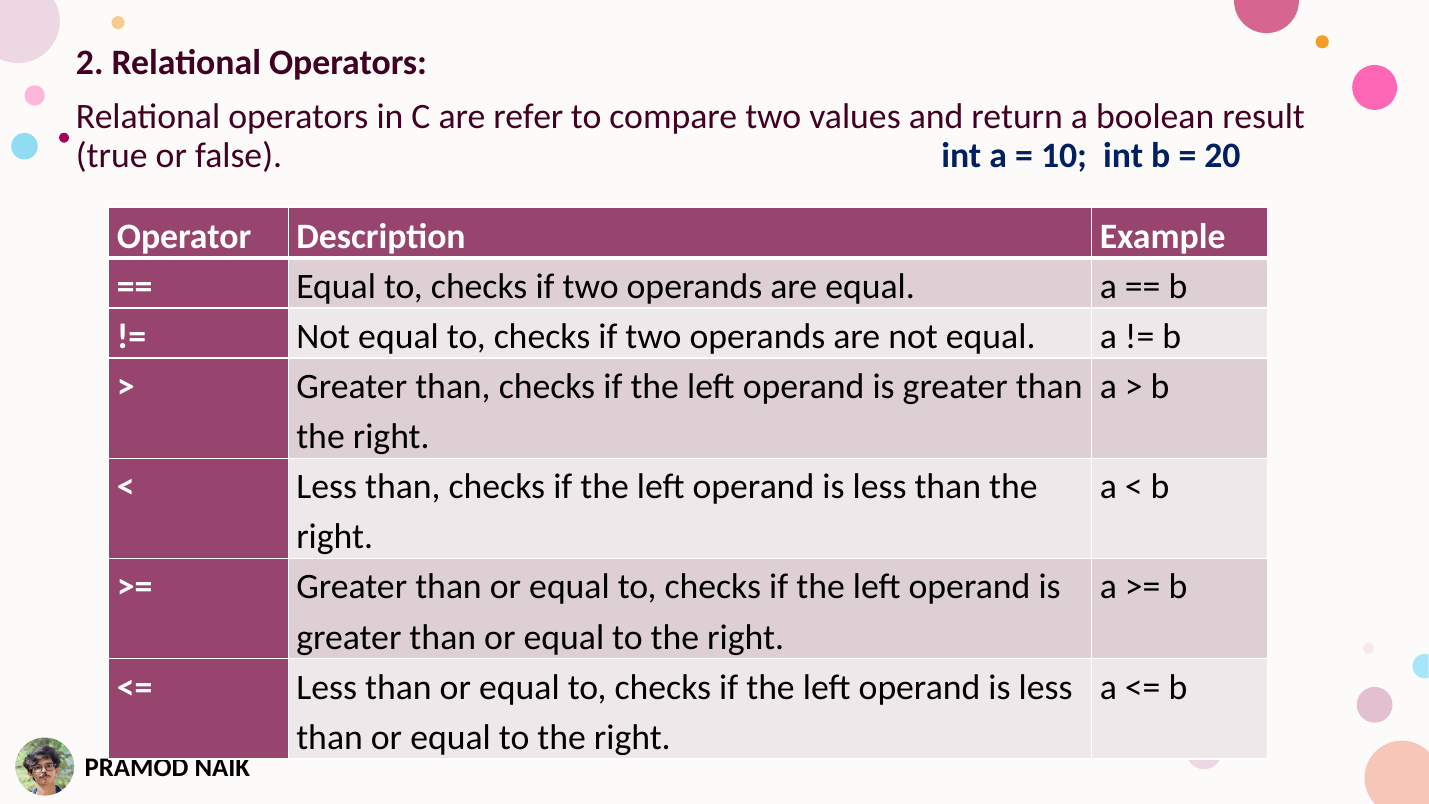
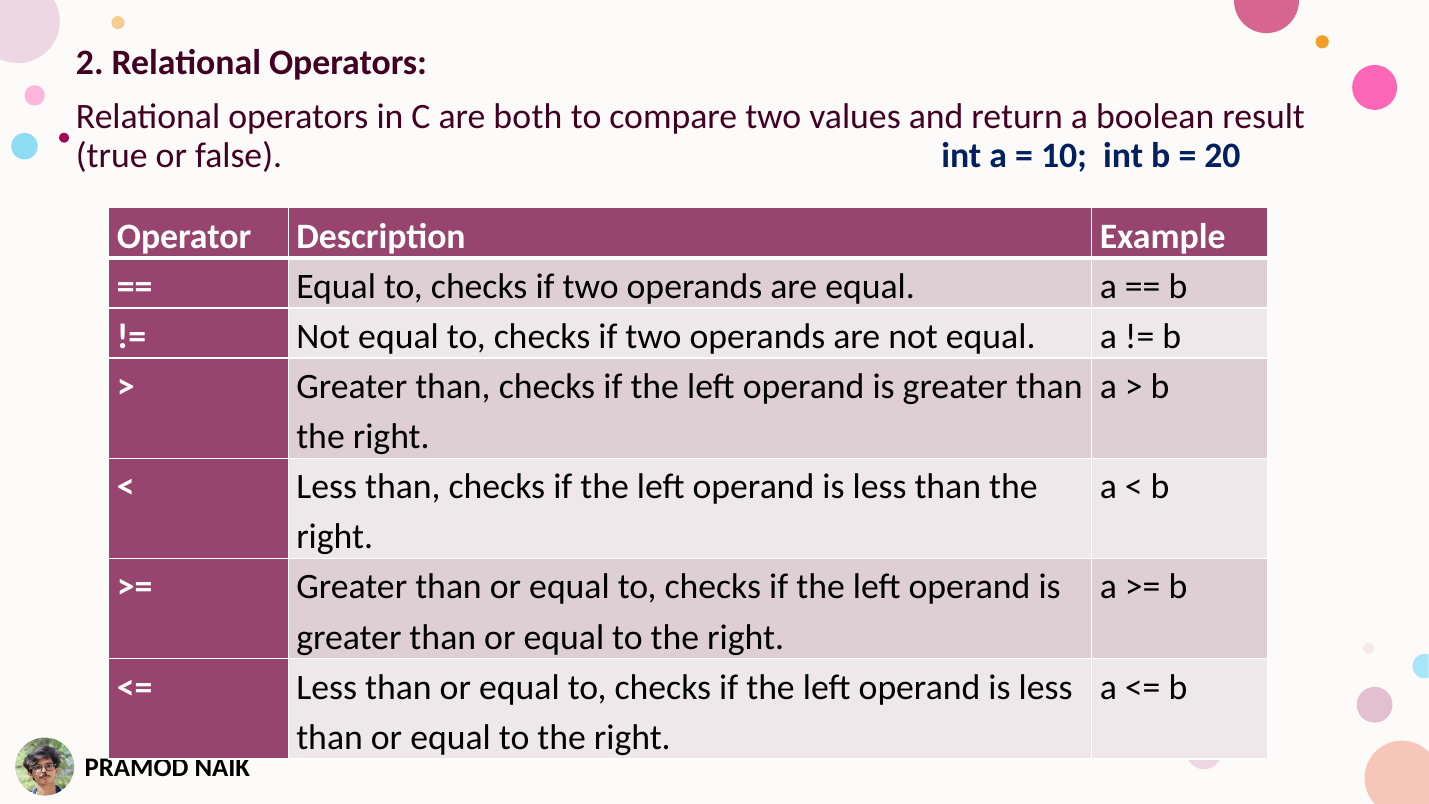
refer: refer -> both
